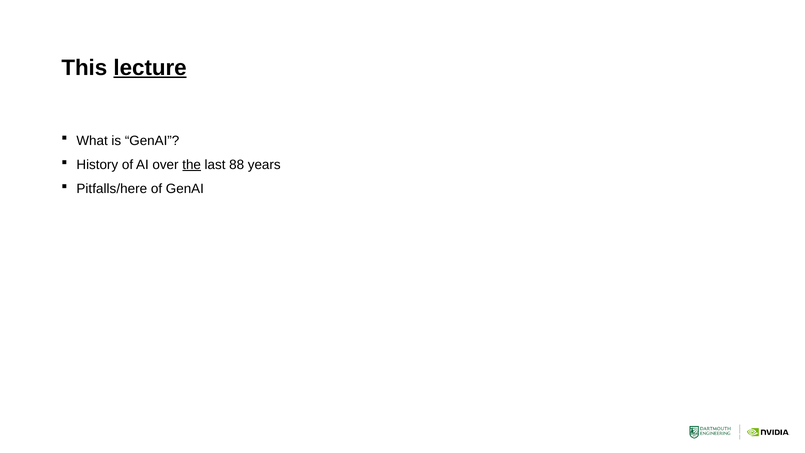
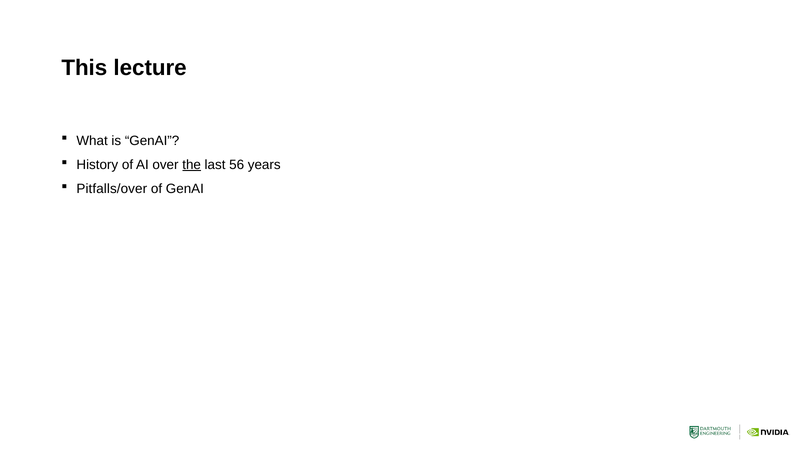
lecture underline: present -> none
88: 88 -> 56
Pitfalls/here: Pitfalls/here -> Pitfalls/over
